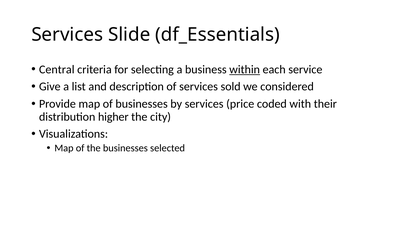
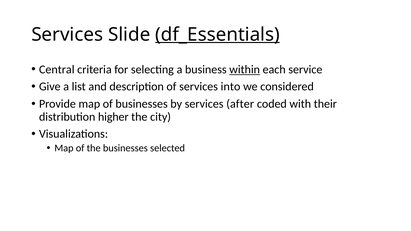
df_Essentials underline: none -> present
sold: sold -> into
price: price -> after
